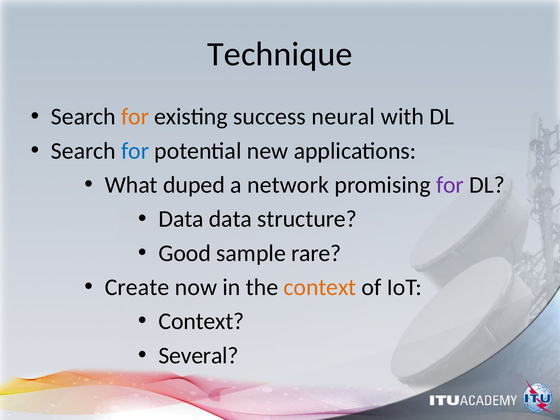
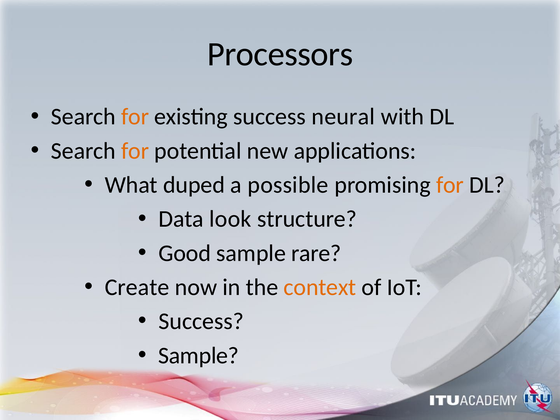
Technique: Technique -> Processors
for at (135, 151) colour: blue -> orange
network: network -> possible
for at (450, 185) colour: purple -> orange
Data data: data -> look
Context at (201, 321): Context -> Success
Several at (198, 356): Several -> Sample
